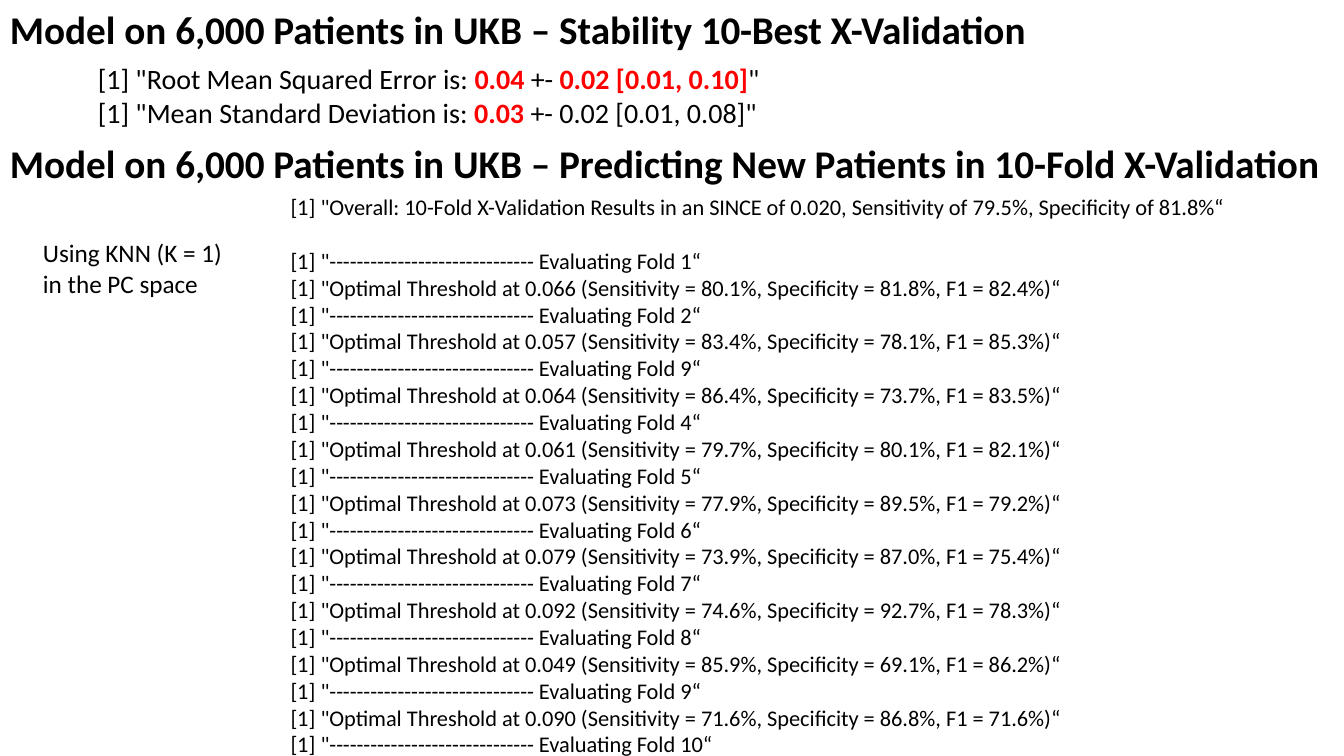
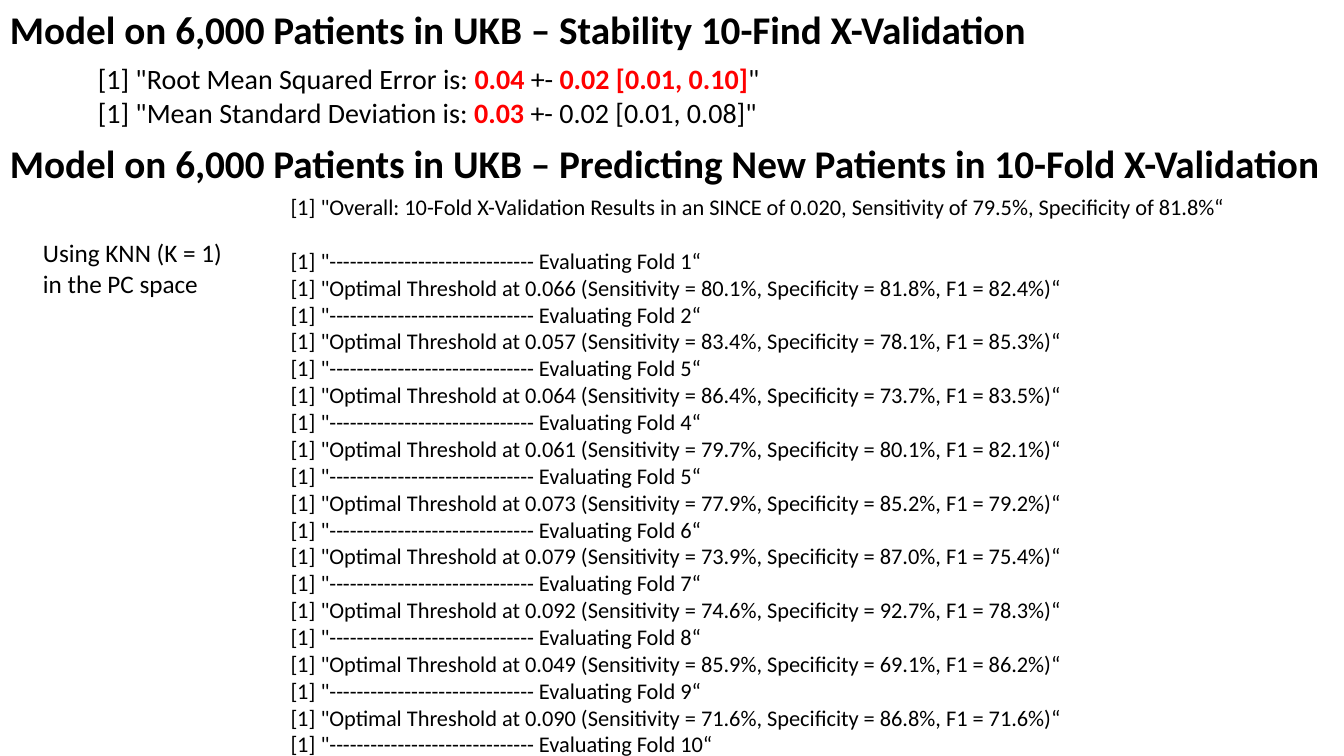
10-Best: 10-Best -> 10-Find
9“ at (691, 369): 9“ -> 5“
89.5%: 89.5% -> 85.2%
